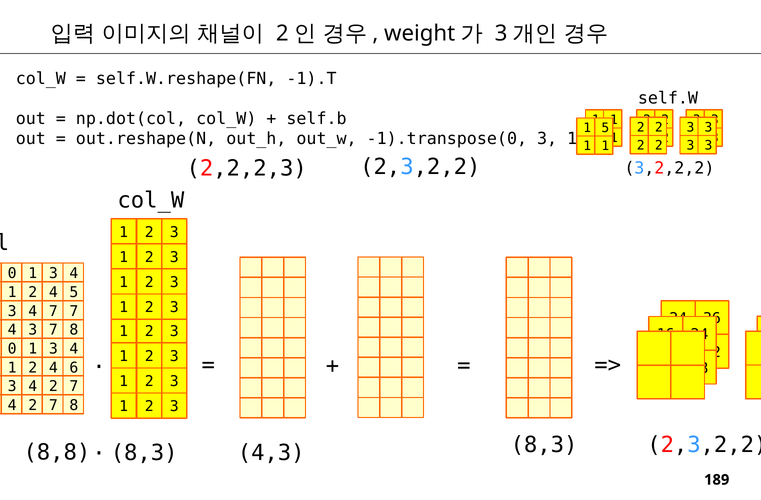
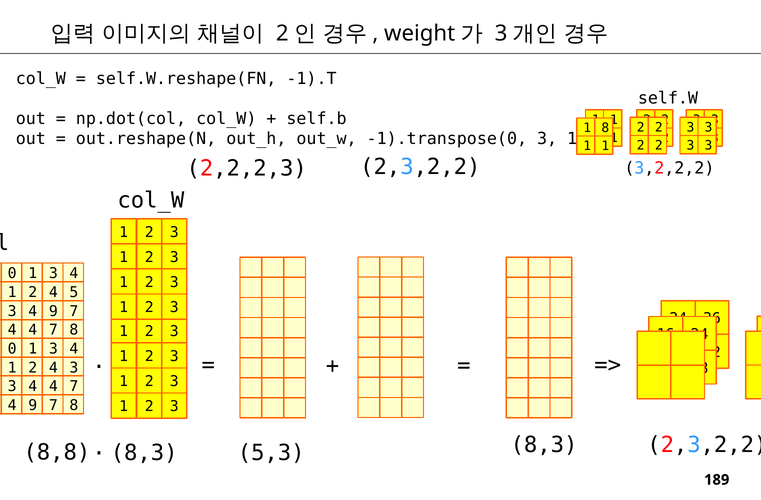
1 5: 5 -> 8
3 4 7: 7 -> 9
3 at (33, 330): 3 -> 4
4 6: 6 -> 3
3 4 2: 2 -> 4
2 at (33, 405): 2 -> 9
4,3: 4,3 -> 5,3
